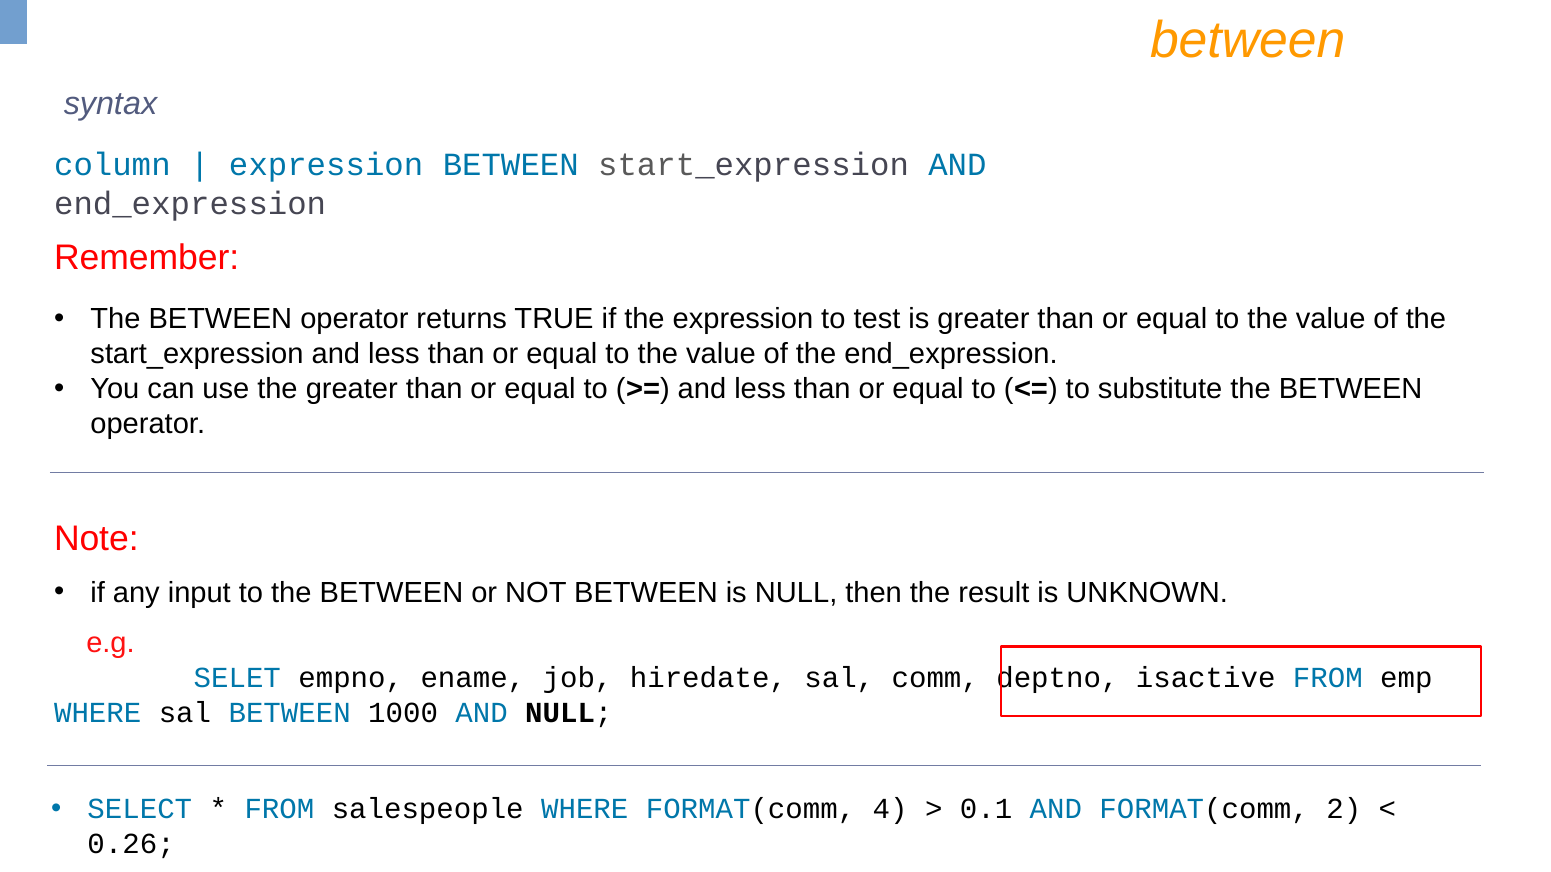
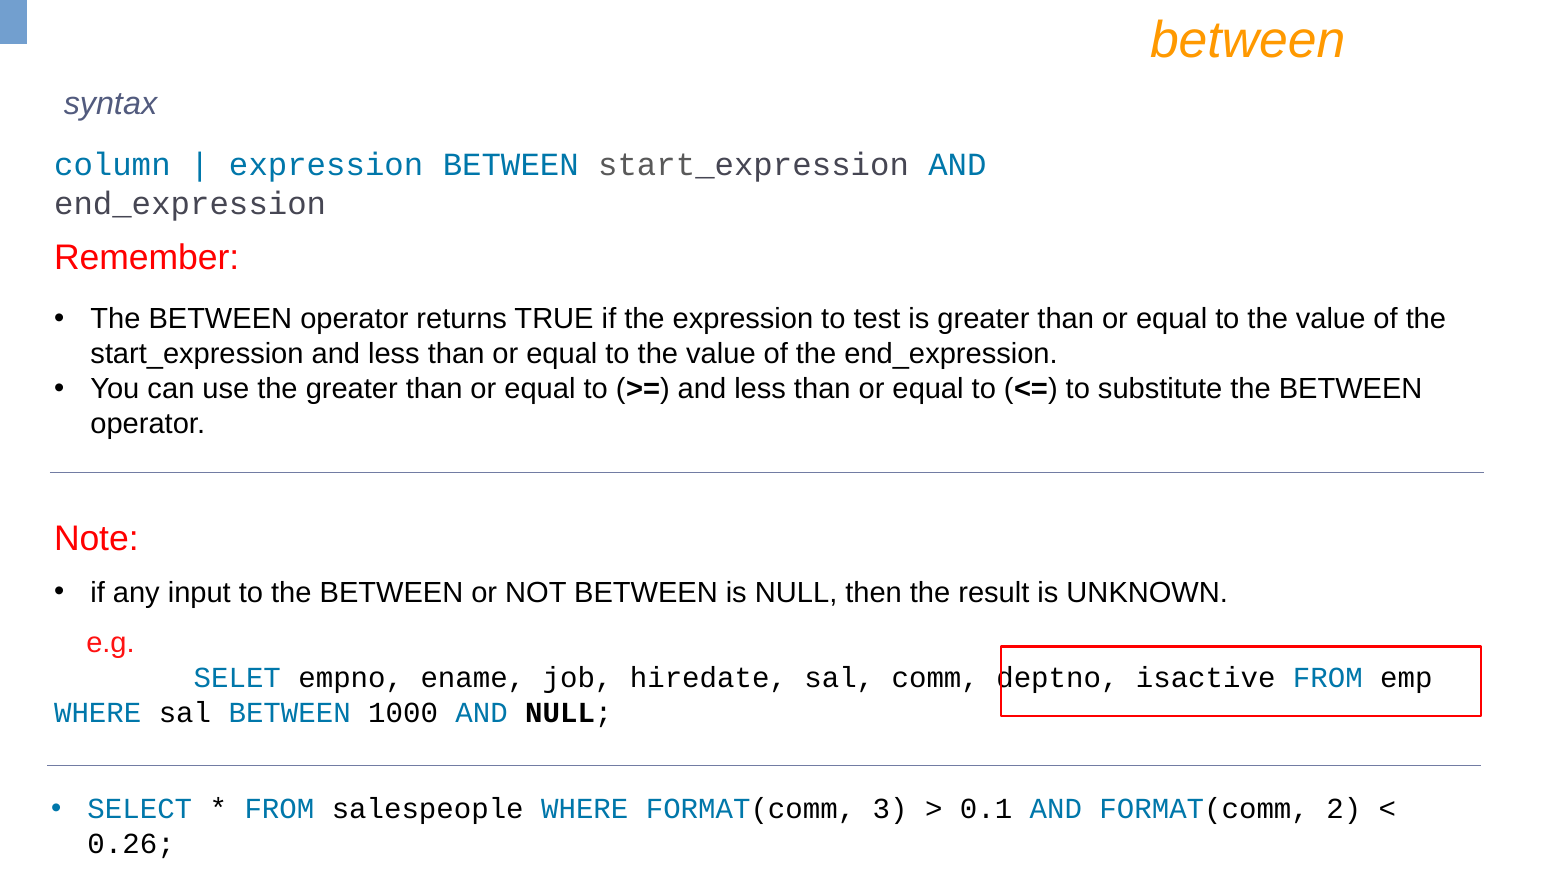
4: 4 -> 3
